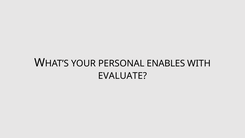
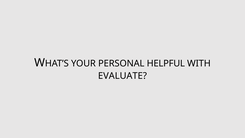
ENABLES: ENABLES -> HELPFUL
